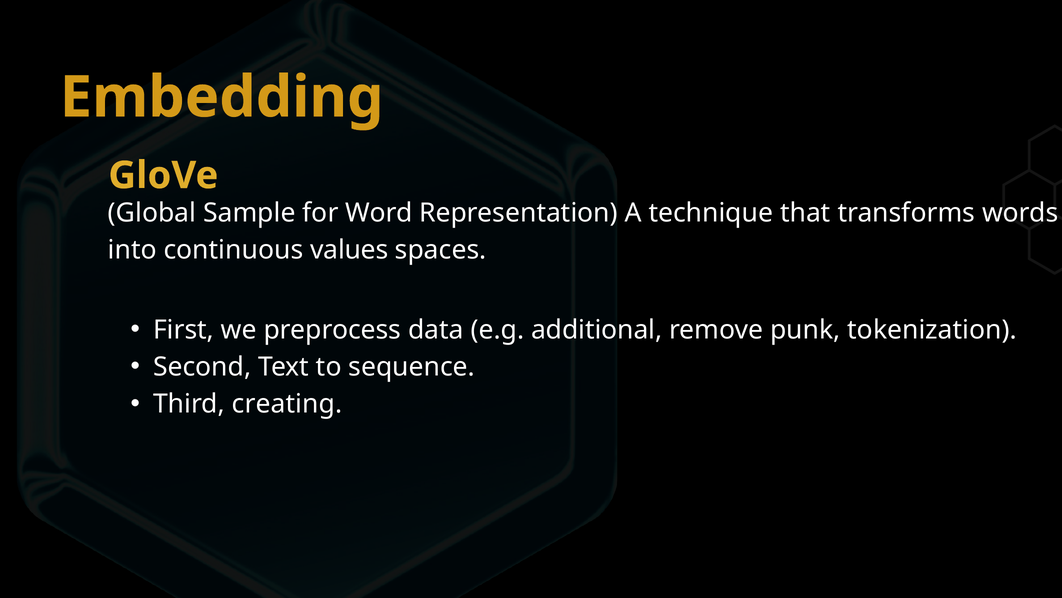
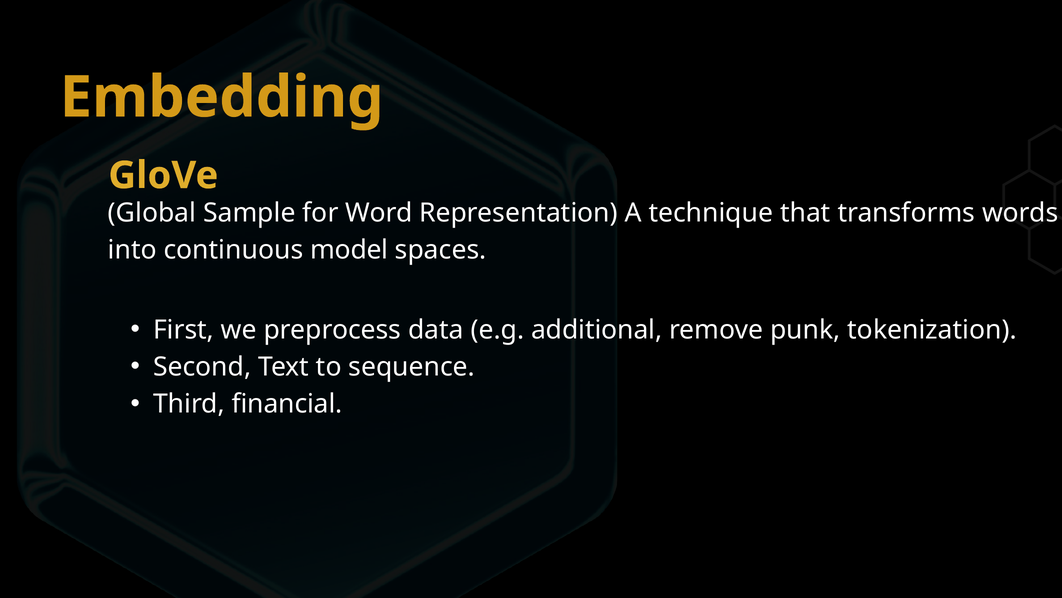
values: values -> model
creating: creating -> financial
